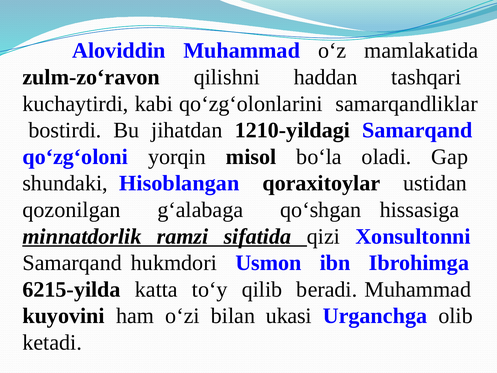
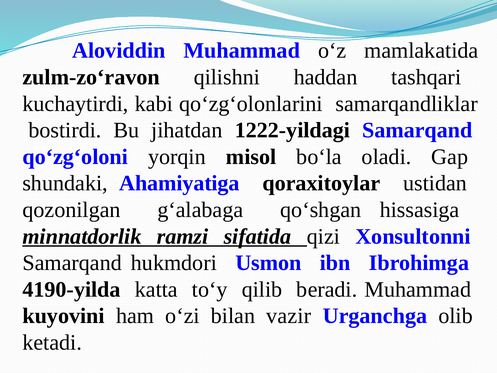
1210-yildagi: 1210-yildagi -> 1222-yildagi
Hisoblangan: Hisoblangan -> Ahamiyatiga
6215-yilda: 6215-yilda -> 4190-yilda
ukasi: ukasi -> vazir
